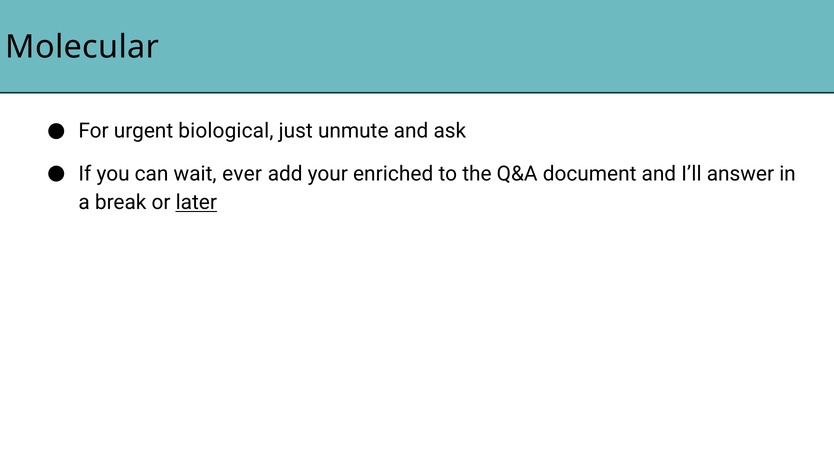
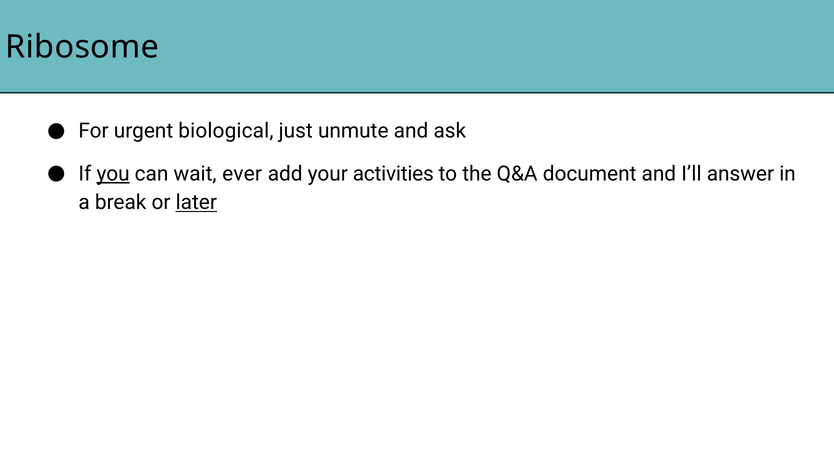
Molecular: Molecular -> Ribosome
you underline: none -> present
enriched: enriched -> activities
